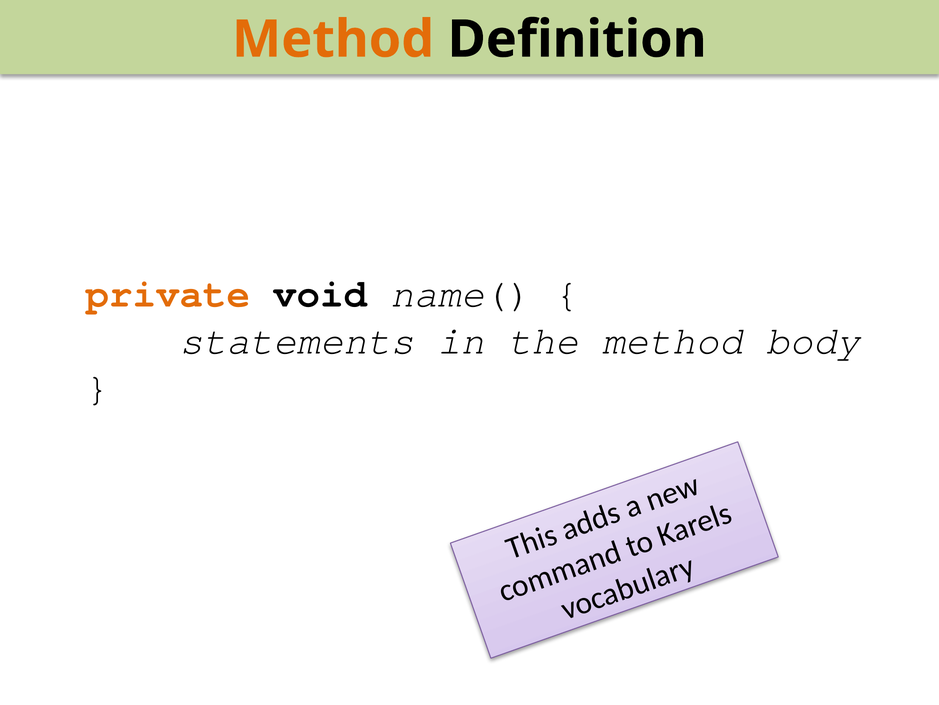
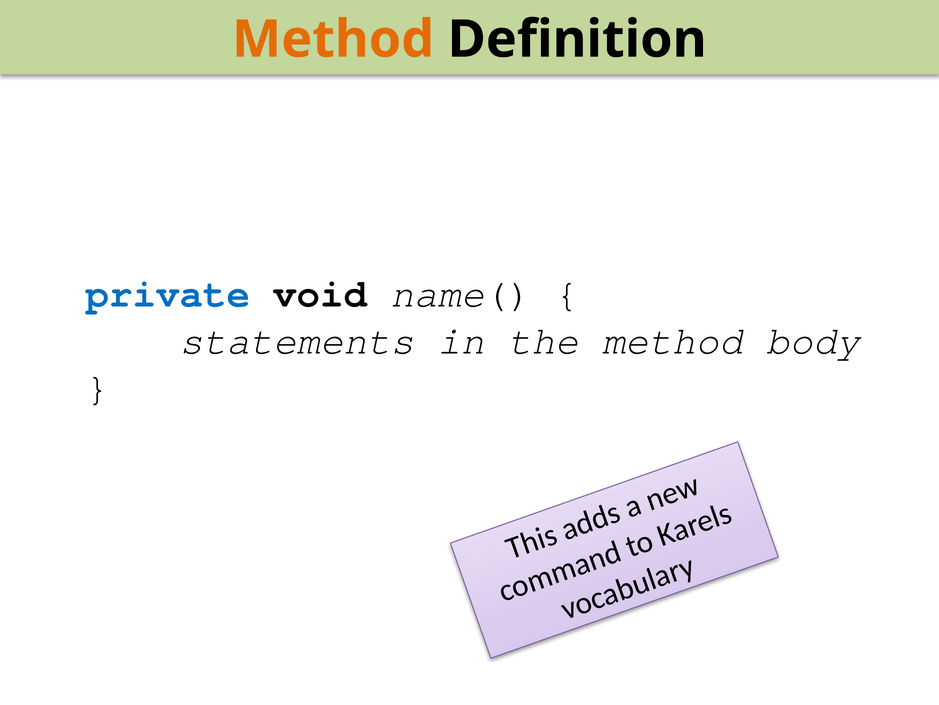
private colour: orange -> blue
